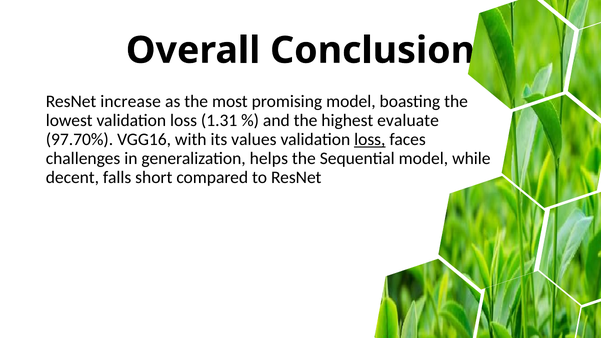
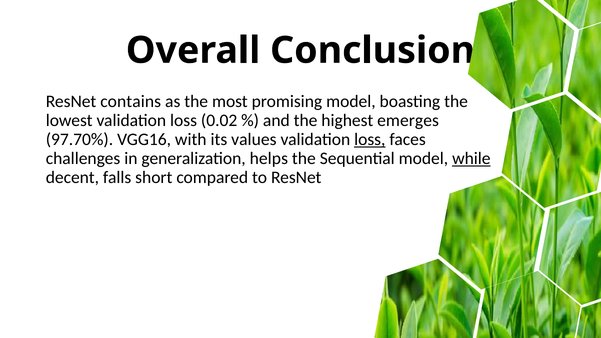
increase: increase -> contains
1.31: 1.31 -> 0.02
evaluate: evaluate -> emerges
while underline: none -> present
